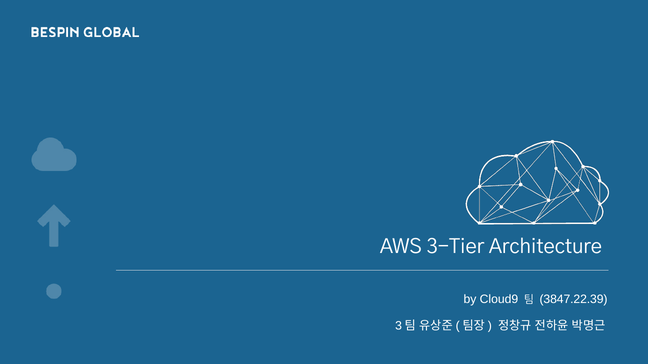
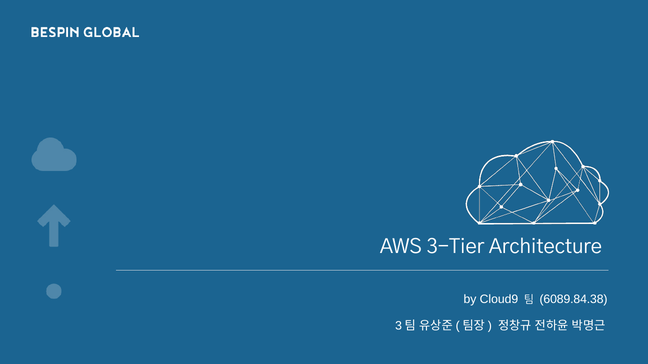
3847.22.39: 3847.22.39 -> 6089.84.38
